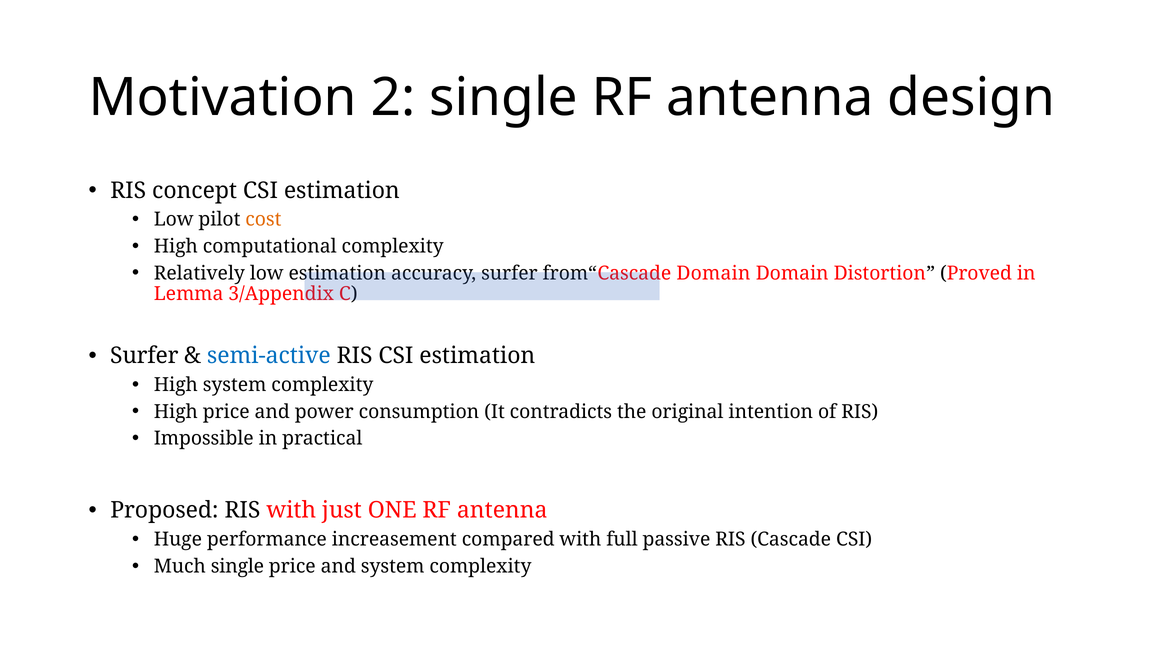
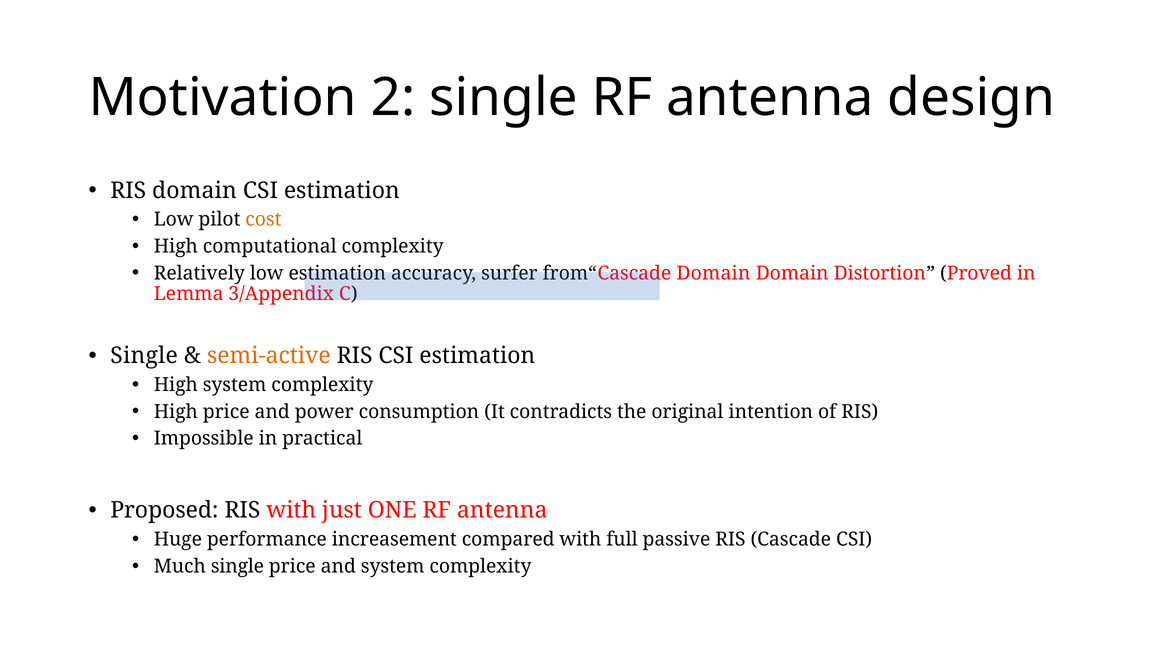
RIS concept: concept -> domain
Surfer at (144, 356): Surfer -> Single
semi-active colour: blue -> orange
